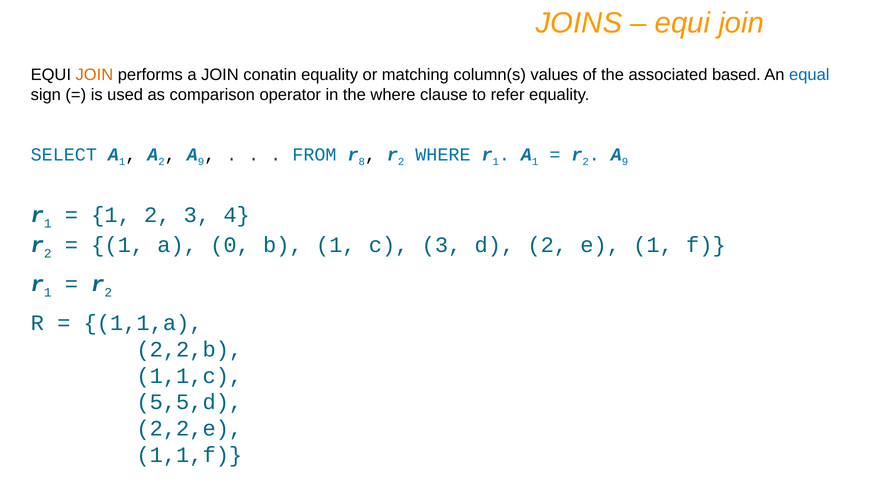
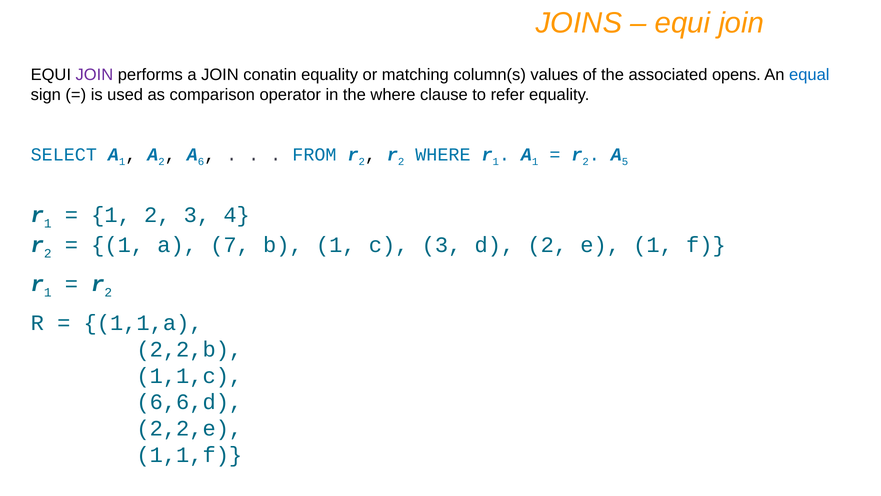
JOIN at (94, 75) colour: orange -> purple
based: based -> opens
9 at (201, 162): 9 -> 6
FROM r 8: 8 -> 2
9 at (625, 162): 9 -> 5
0: 0 -> 7
5,5,d: 5,5,d -> 6,6,d
